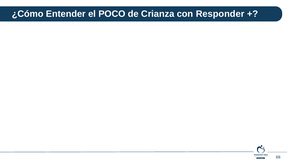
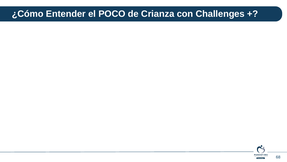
Responder: Responder -> Challenges
